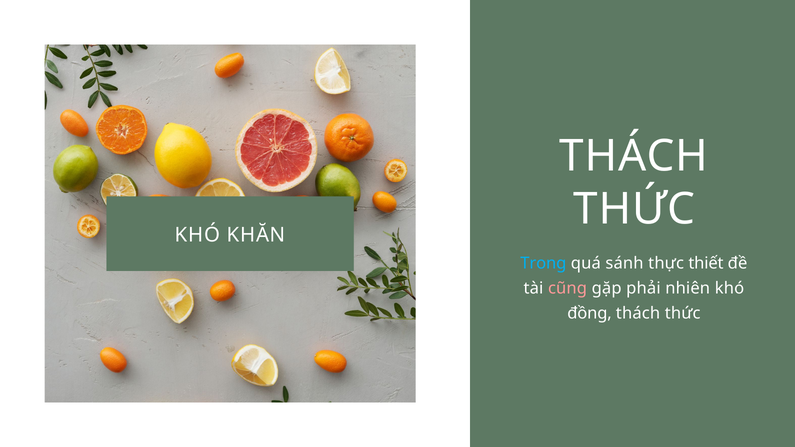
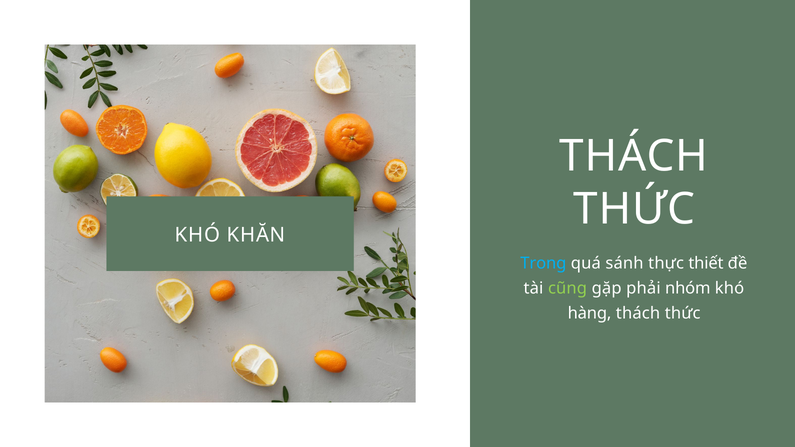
cũng colour: pink -> light green
nhiên: nhiên -> nhóm
đồng: đồng -> hàng
